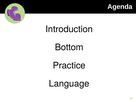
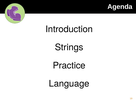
Bottom: Bottom -> Strings
